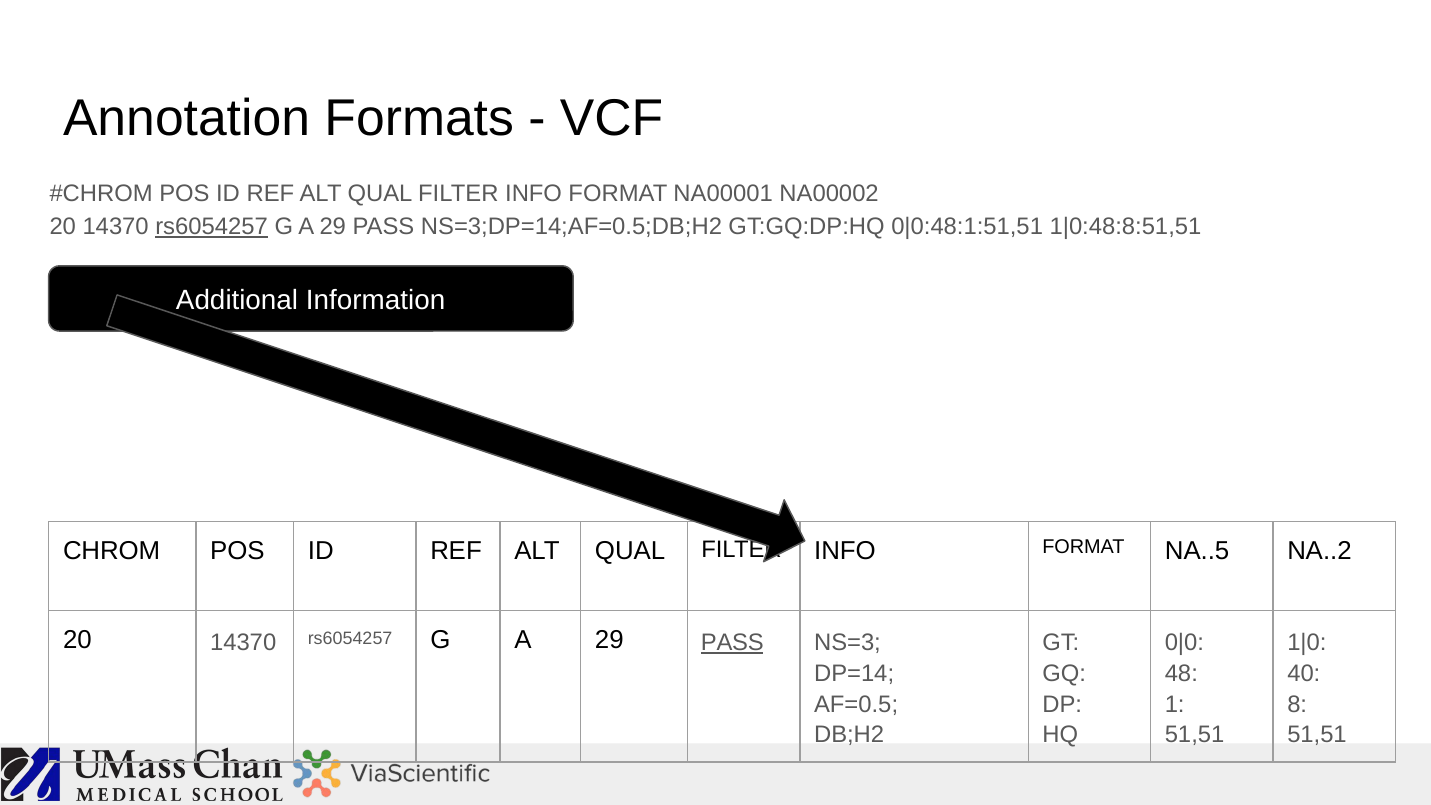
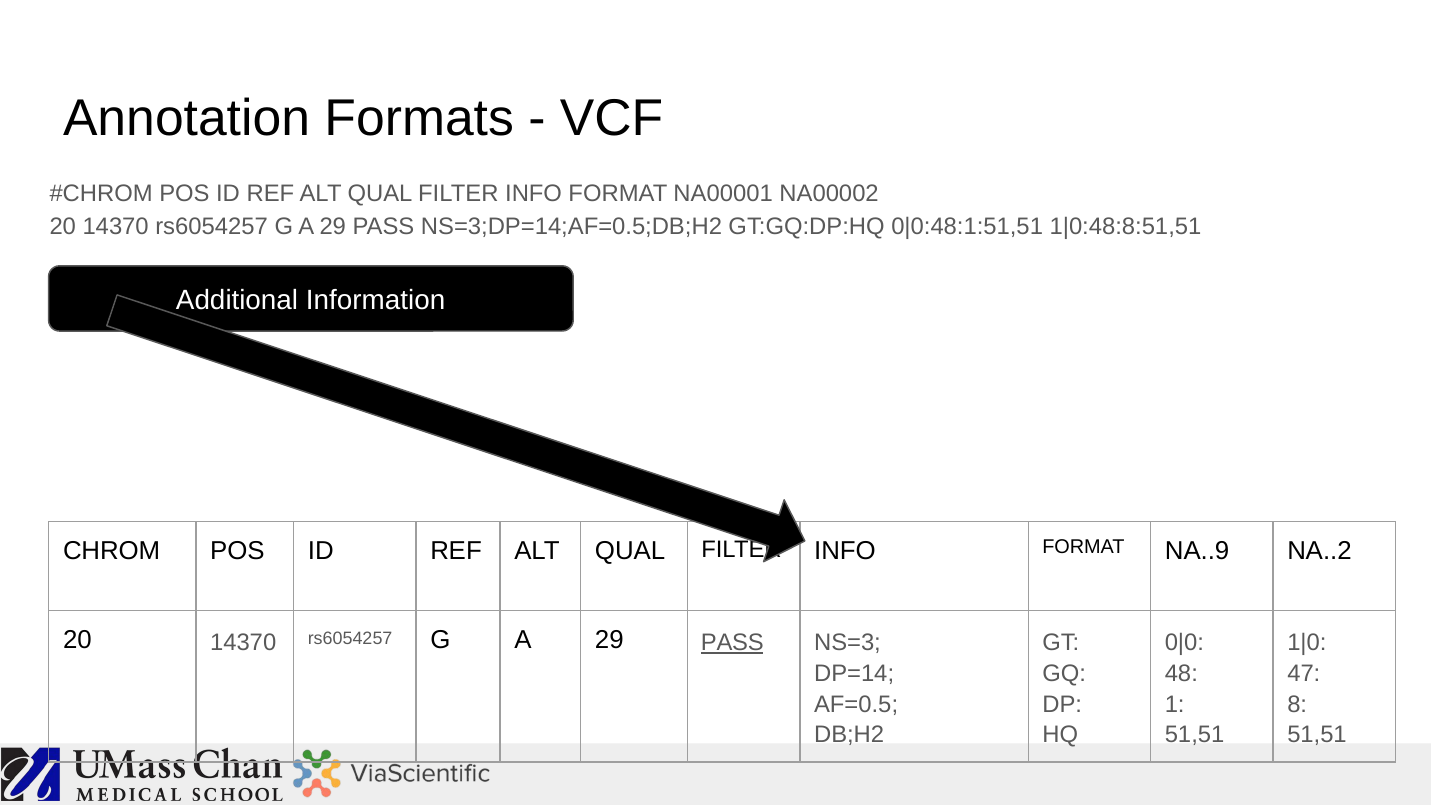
rs6054257 at (212, 227) underline: present -> none
NA..5: NA..5 -> NA..9
40: 40 -> 47
